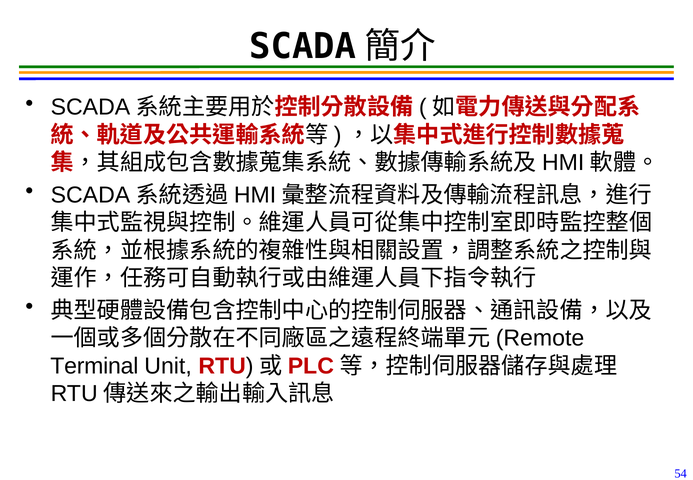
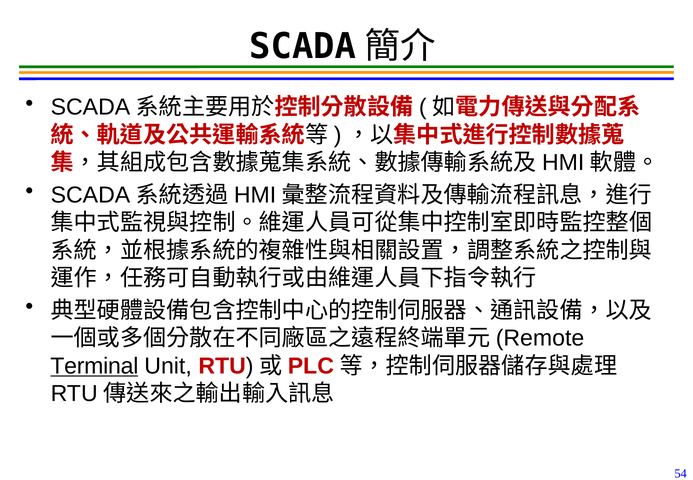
Terminal underline: none -> present
